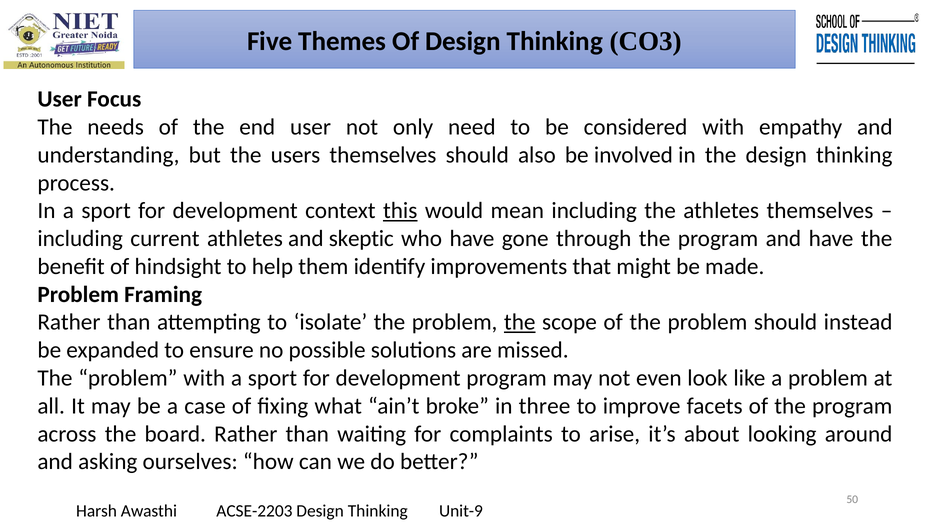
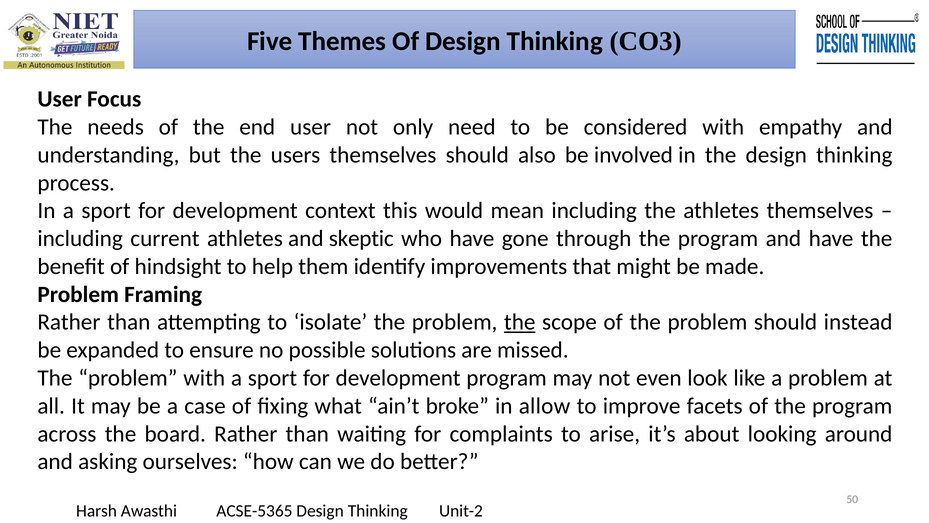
this underline: present -> none
three: three -> allow
ACSE-2203: ACSE-2203 -> ACSE-5365
Unit-9: Unit-9 -> Unit-2
